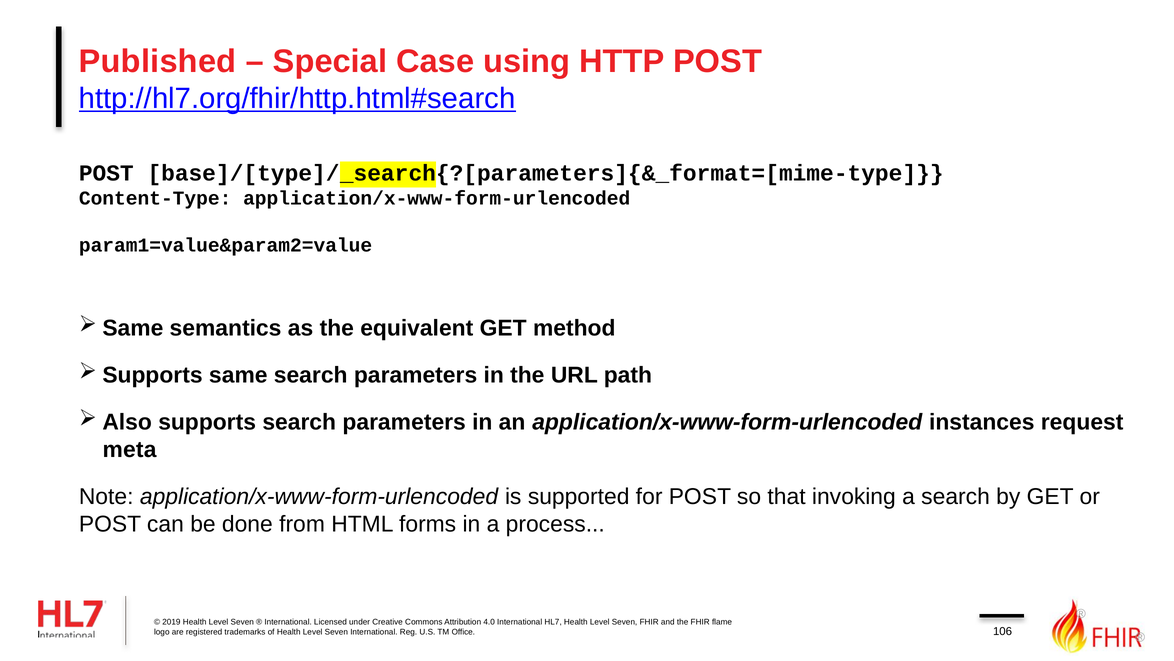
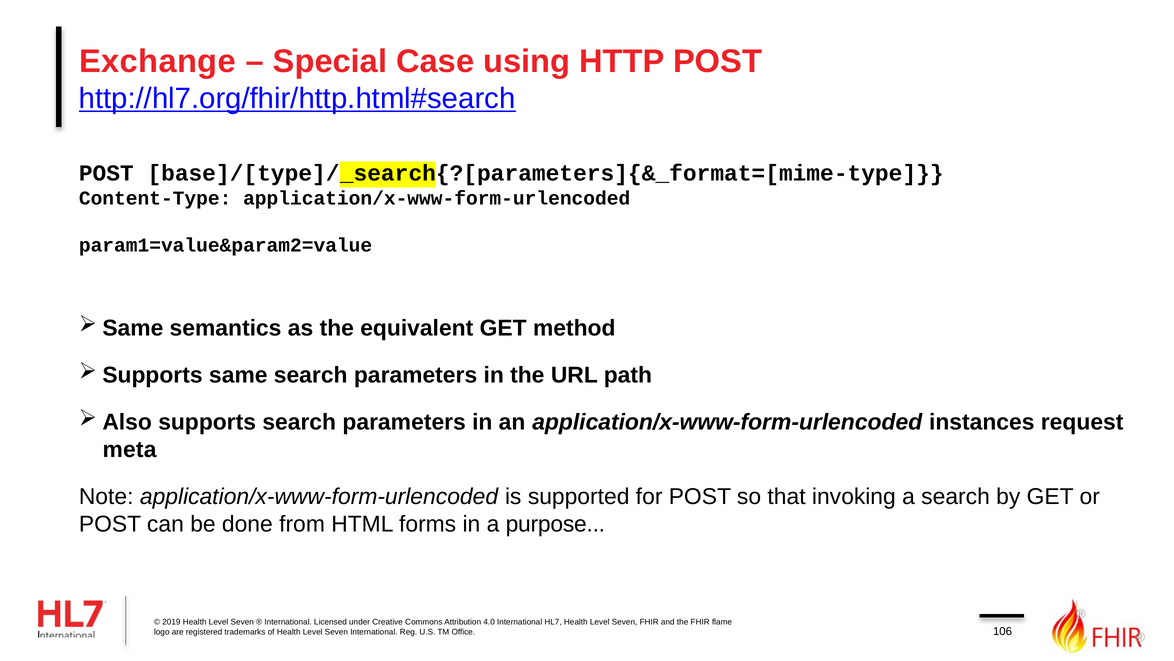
Published: Published -> Exchange
process: process -> purpose
